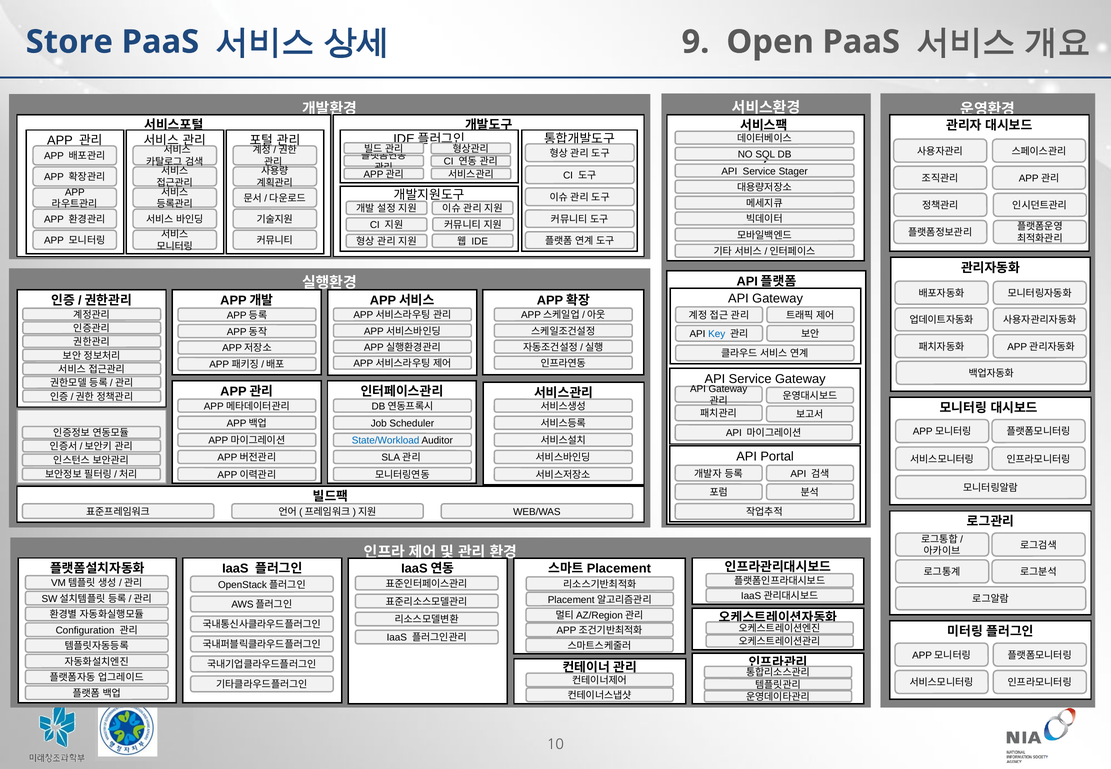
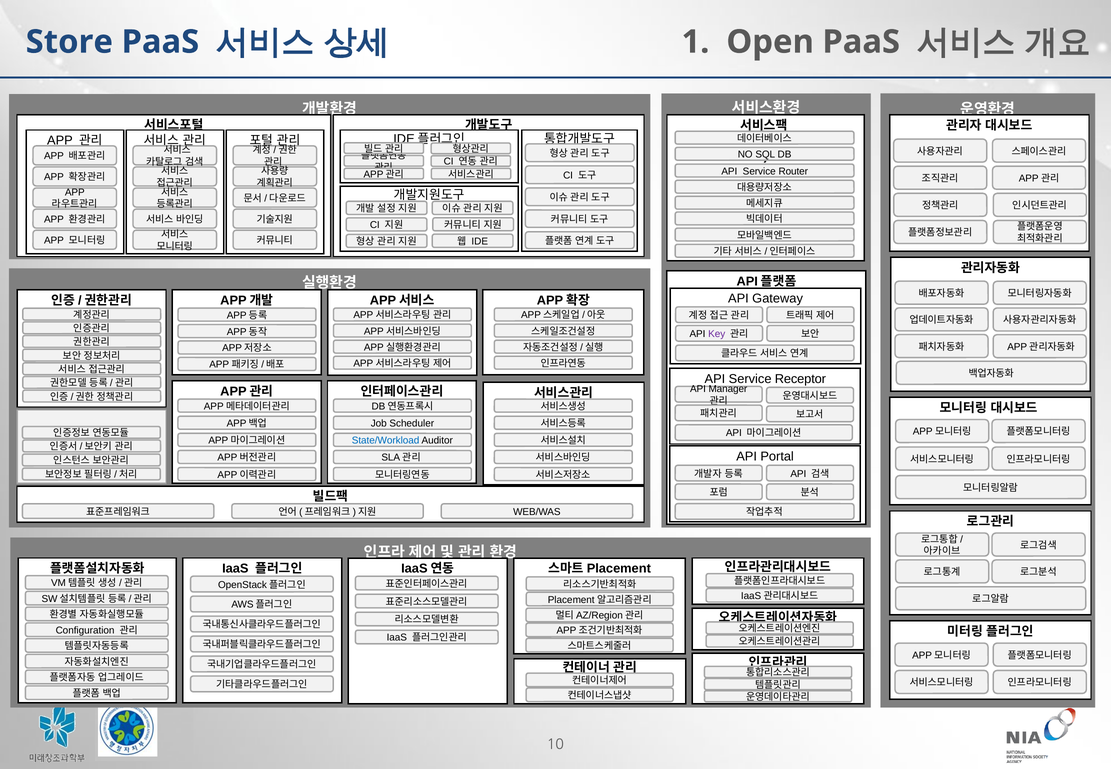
9: 9 -> 1
Stager: Stager -> Router
Key colour: blue -> purple
Service Gateway: Gateway -> Receptor
Gateway at (728, 389): Gateway -> Manager
